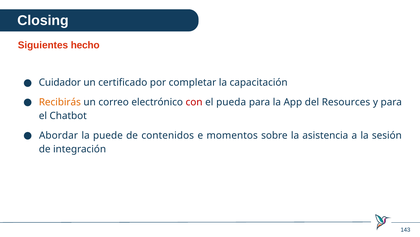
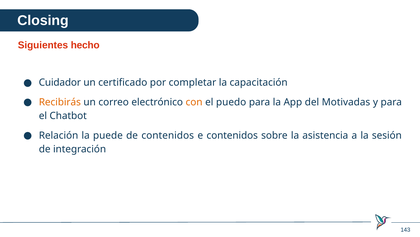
con colour: red -> orange
pueda: pueda -> puedo
Resources: Resources -> Motivadas
Abordar: Abordar -> Relación
e momentos: momentos -> contenidos
